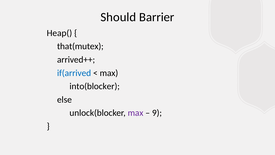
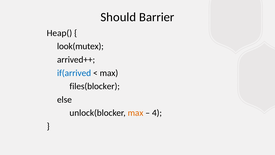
that(mutex: that(mutex -> look(mutex
into(blocker: into(blocker -> files(blocker
max at (136, 113) colour: purple -> orange
9: 9 -> 4
